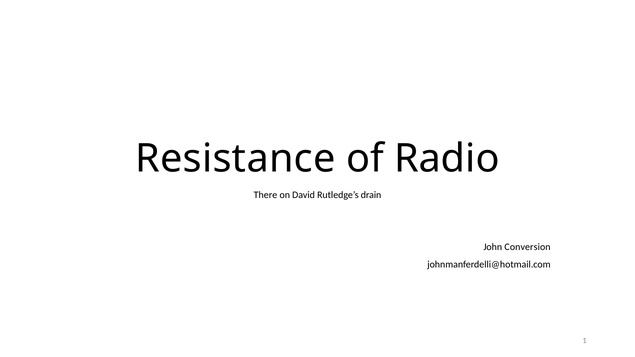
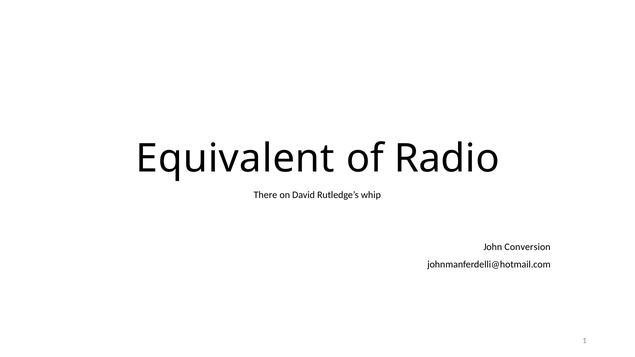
Resistance: Resistance -> Equivalent
drain: drain -> whip
